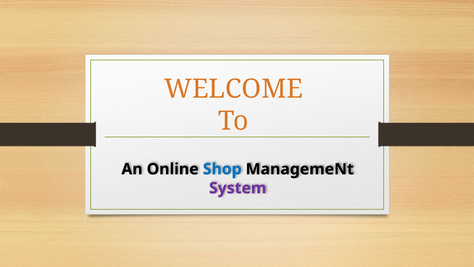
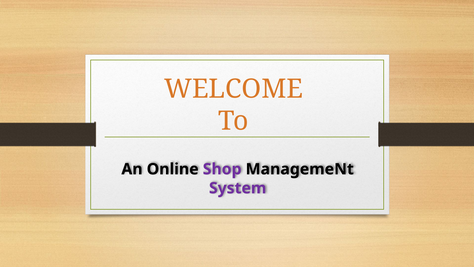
Shop colour: blue -> purple
